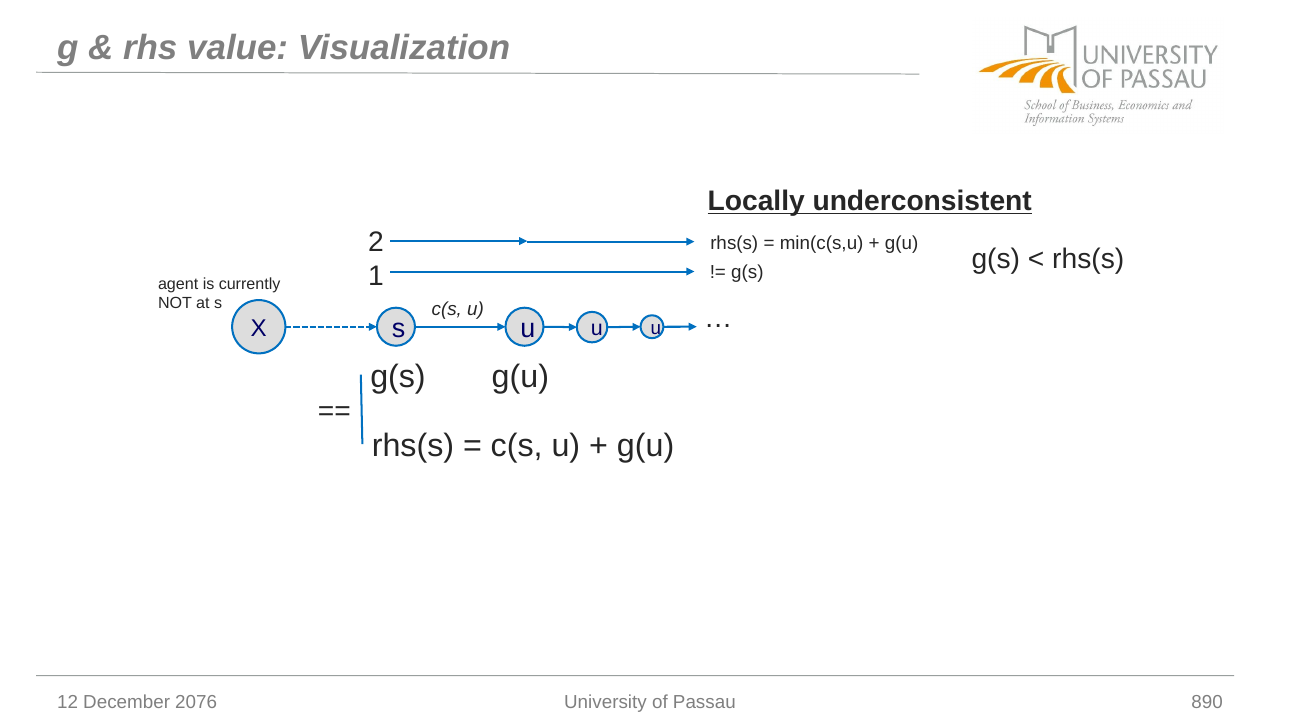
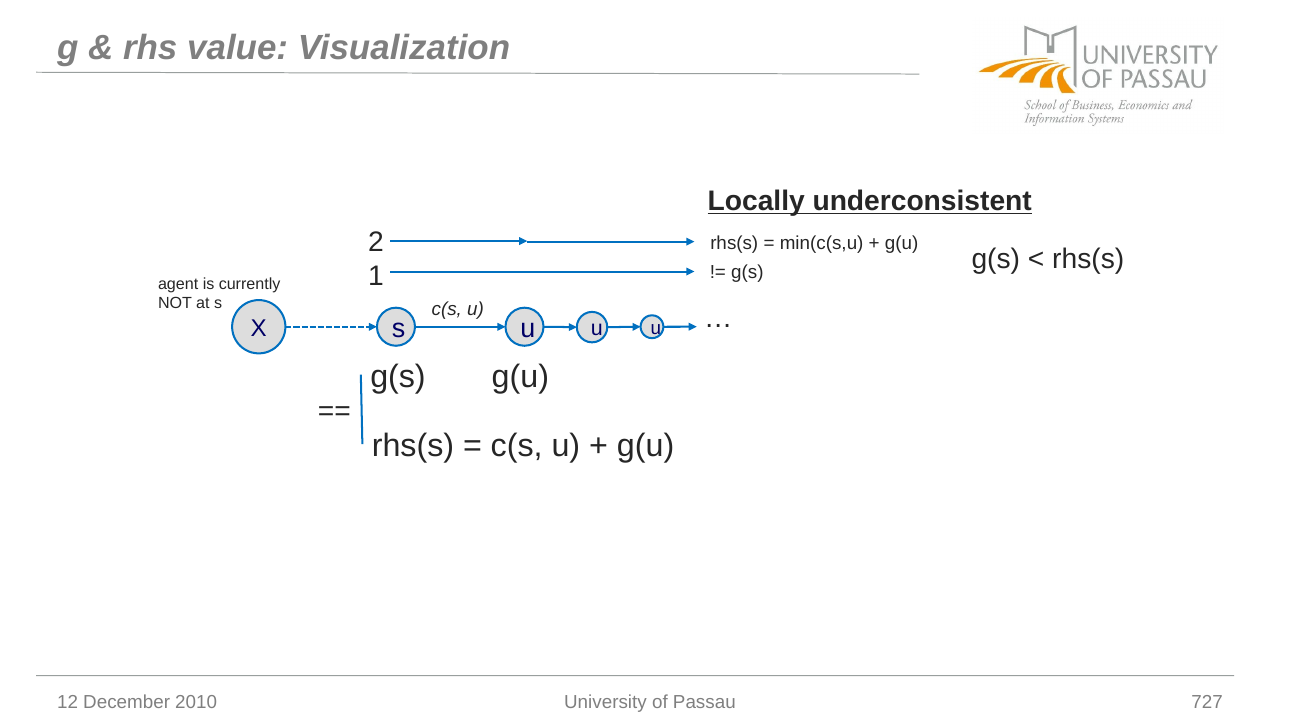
2076: 2076 -> 2010
890: 890 -> 727
